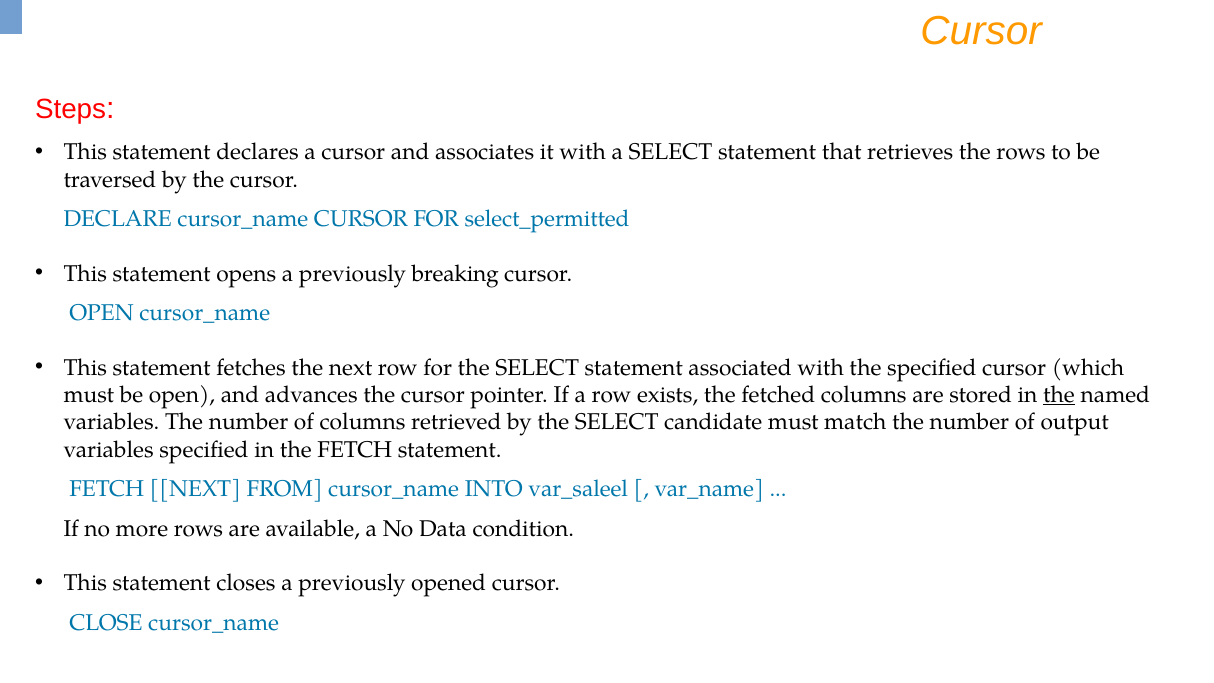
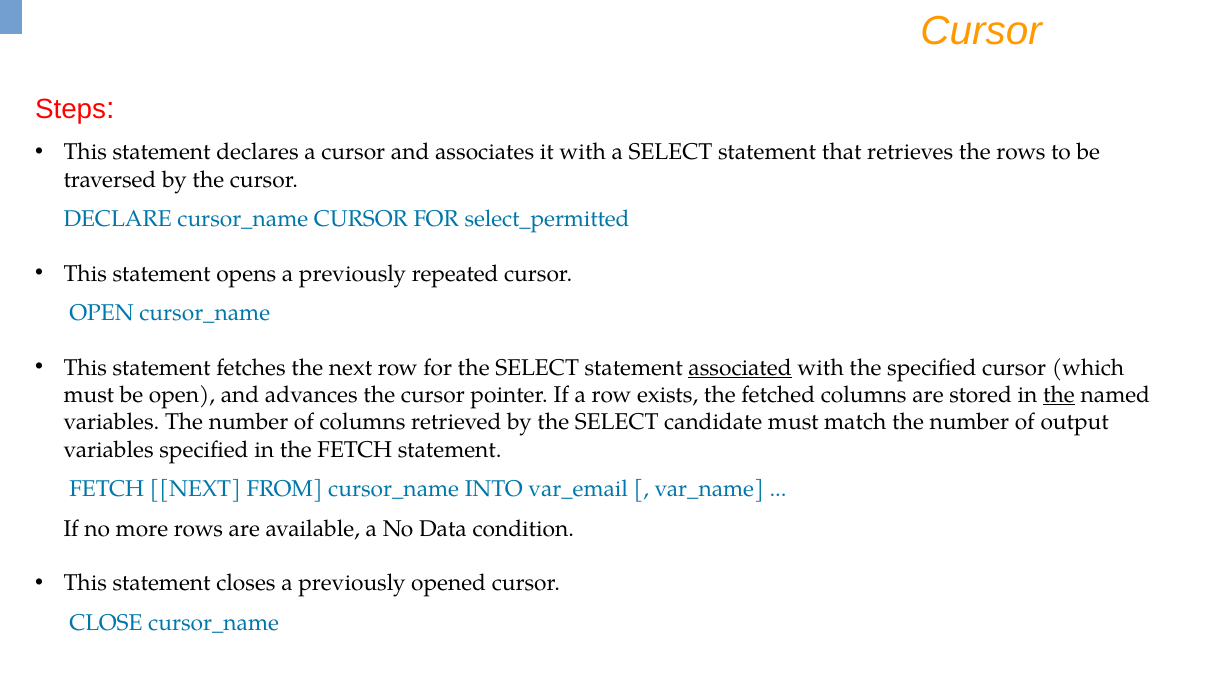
breaking: breaking -> repeated
associated underline: none -> present
var_saleel: var_saleel -> var_email
